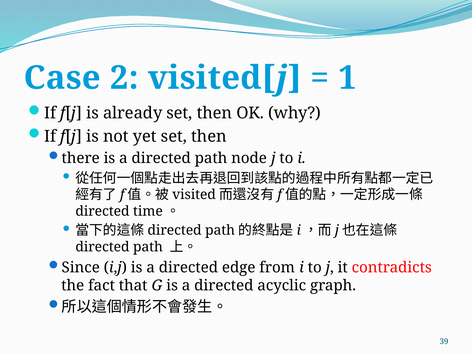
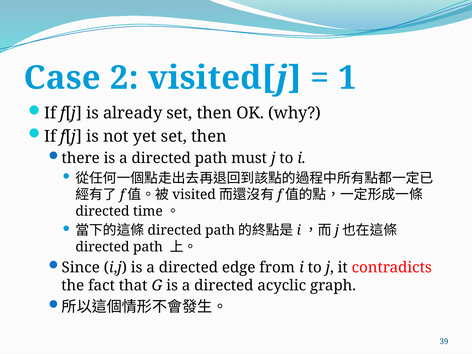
node: node -> must
